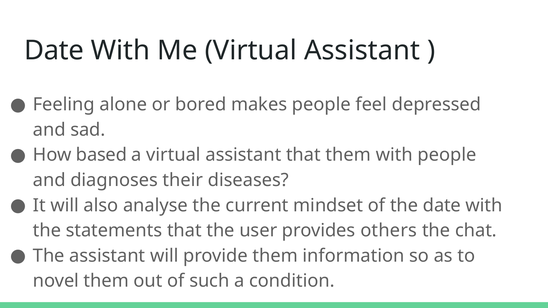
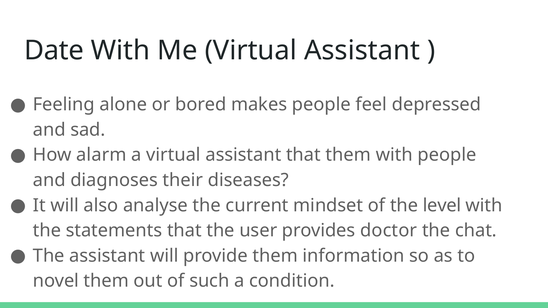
based: based -> alarm
the date: date -> level
others: others -> doctor
